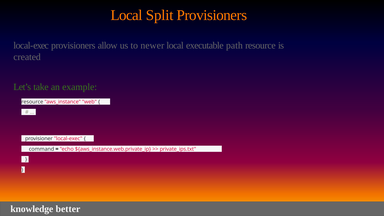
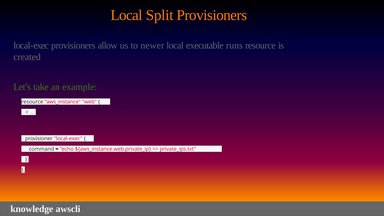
path: path -> runs
better: better -> awscli
